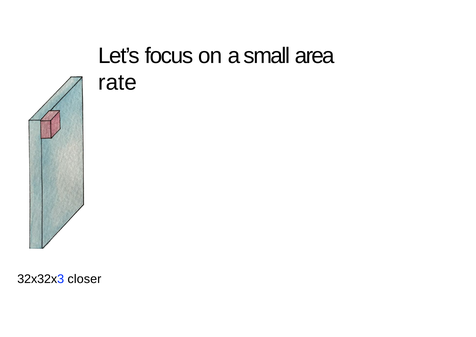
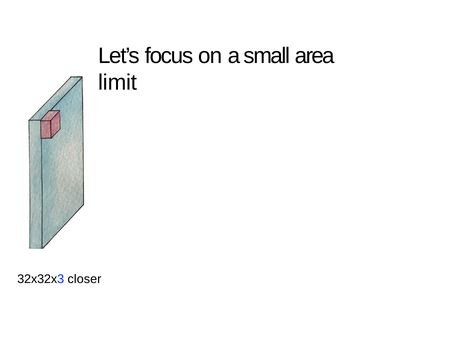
rate: rate -> limit
